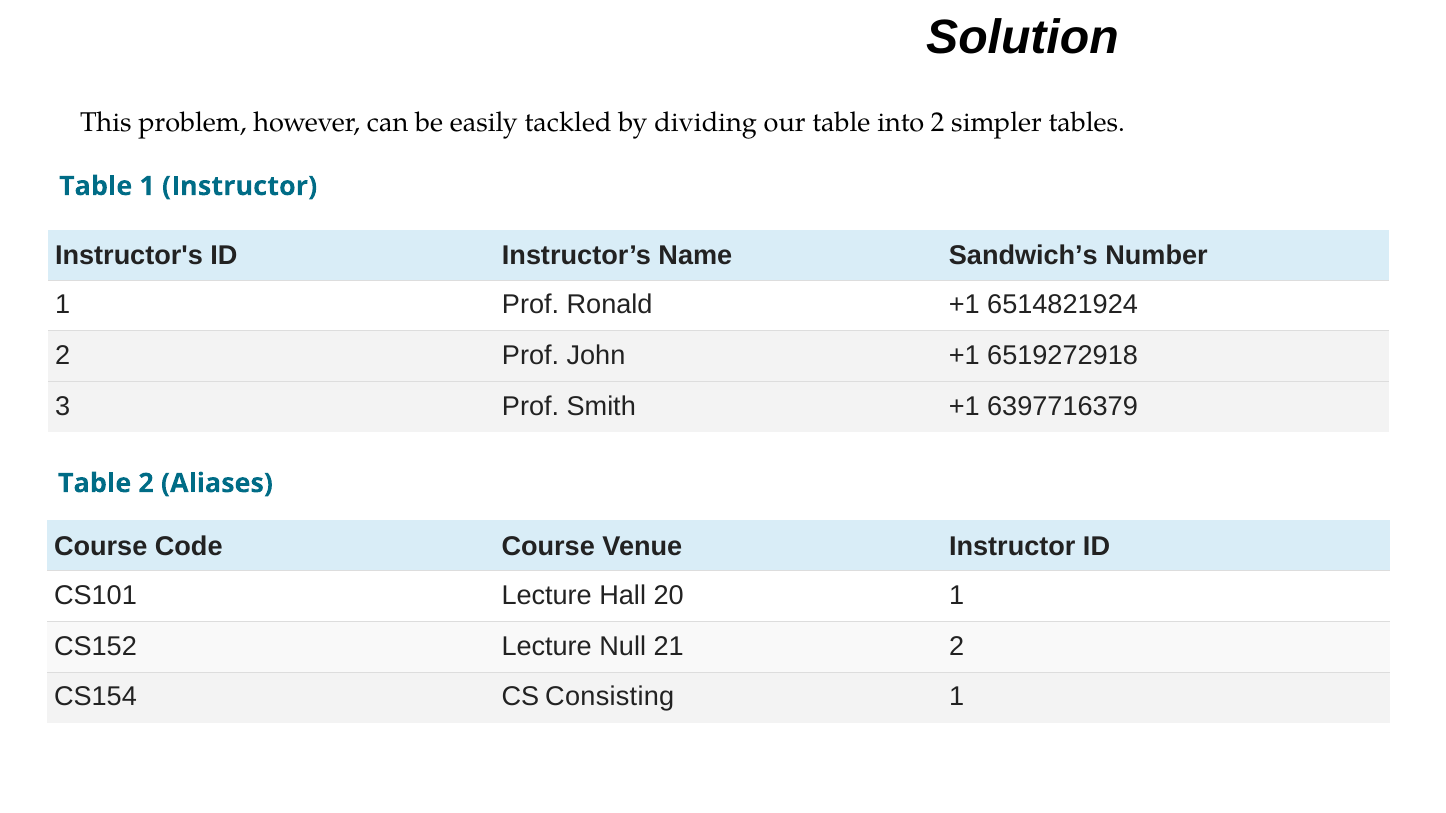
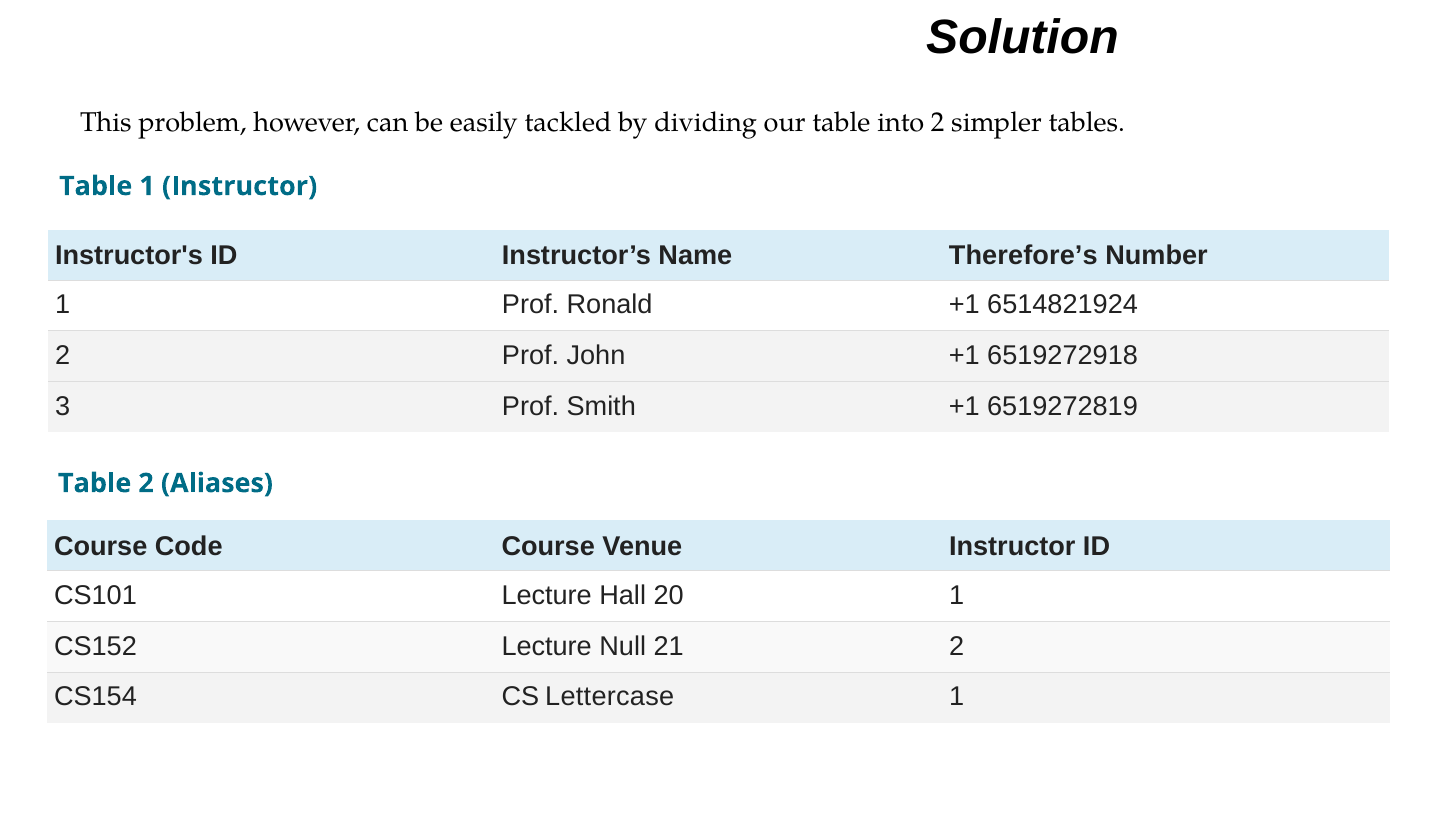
Sandwich’s: Sandwich’s -> Therefore’s
6397716379: 6397716379 -> 6519272819
Consisting: Consisting -> Lettercase
